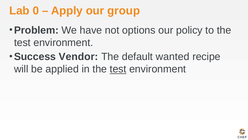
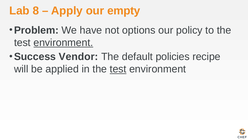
0: 0 -> 8
group: group -> empty
environment at (63, 43) underline: none -> present
wanted: wanted -> policies
